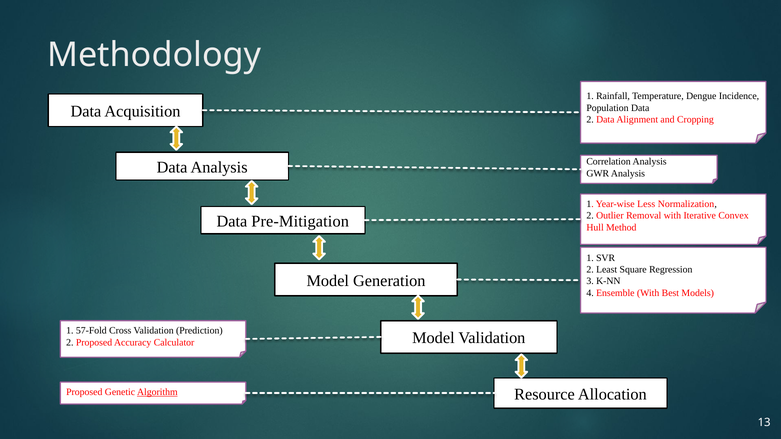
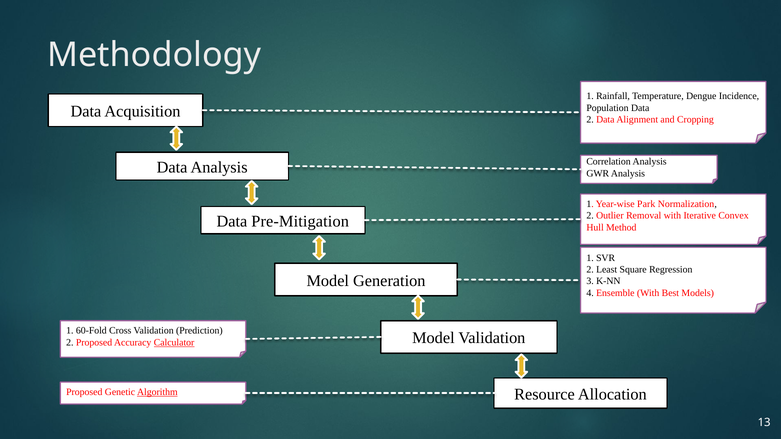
Less: Less -> Park
57-Fold: 57-Fold -> 60-Fold
Calculator underline: none -> present
